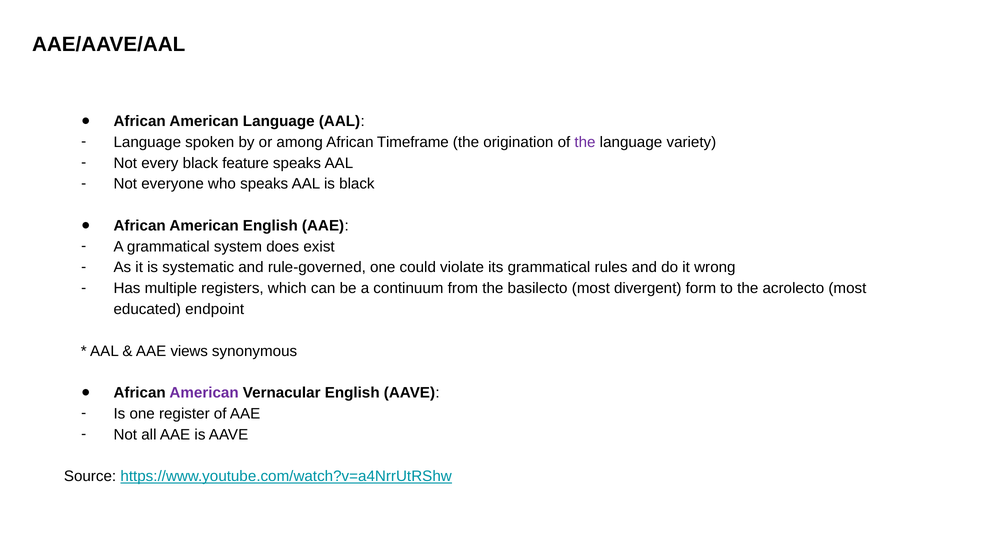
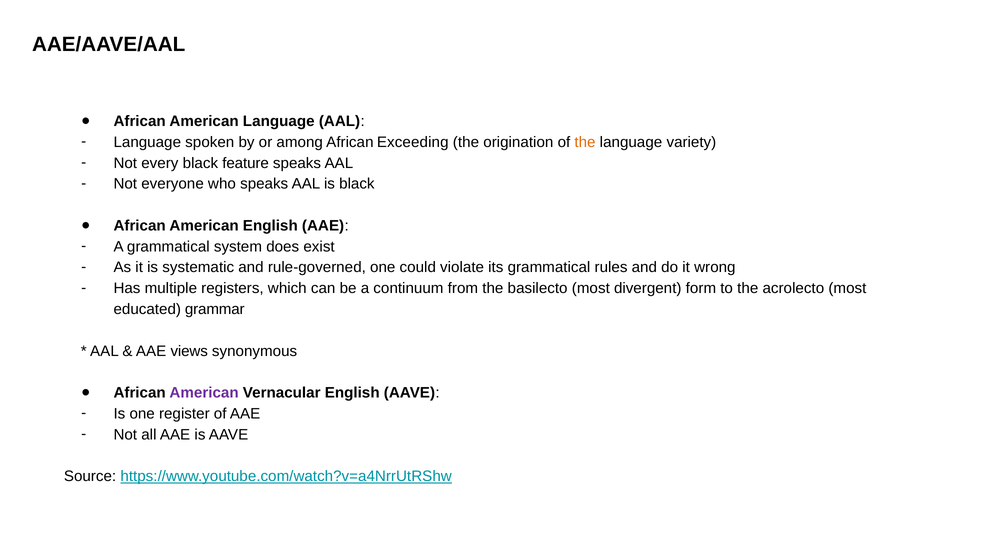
Timeframe: Timeframe -> Exceeding
the at (585, 142) colour: purple -> orange
endpoint: endpoint -> grammar
